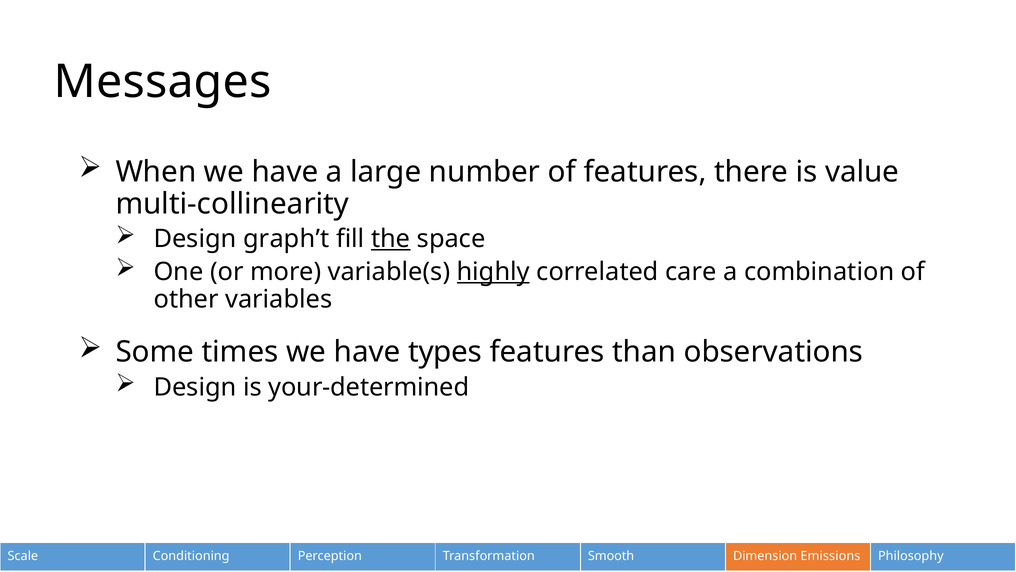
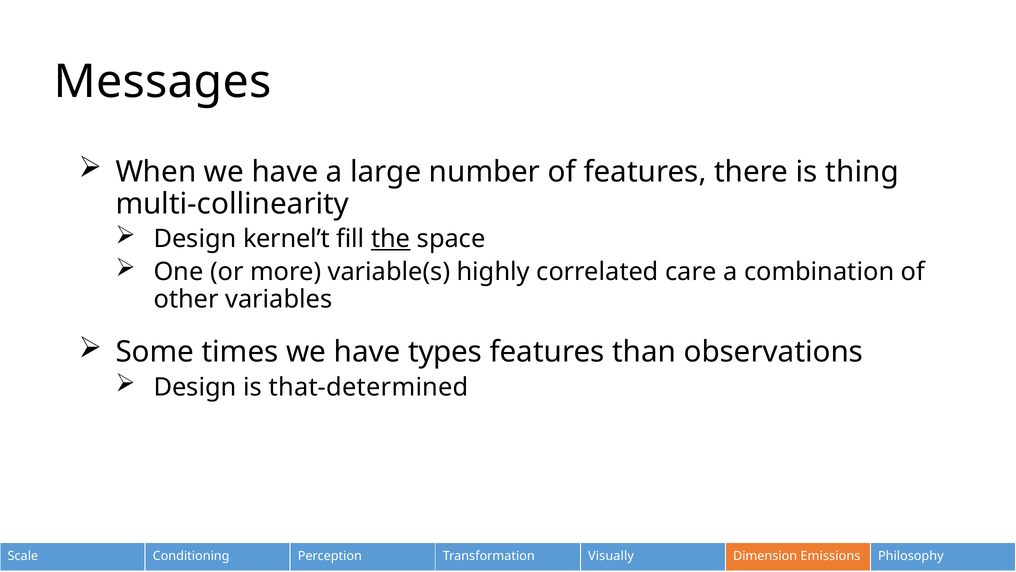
value: value -> thing
graph’t: graph’t -> kernel’t
highly underline: present -> none
your-determined: your-determined -> that-determined
Smooth: Smooth -> Visually
